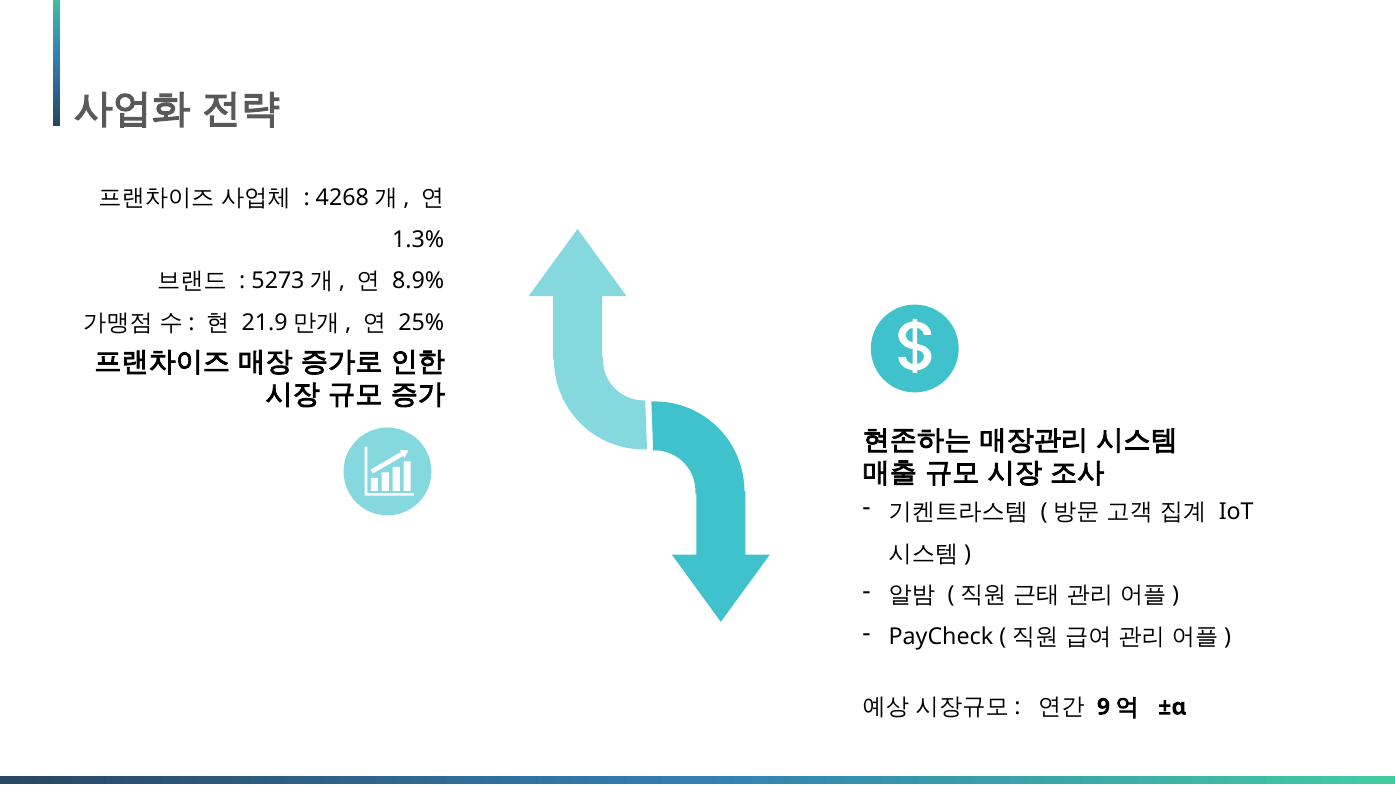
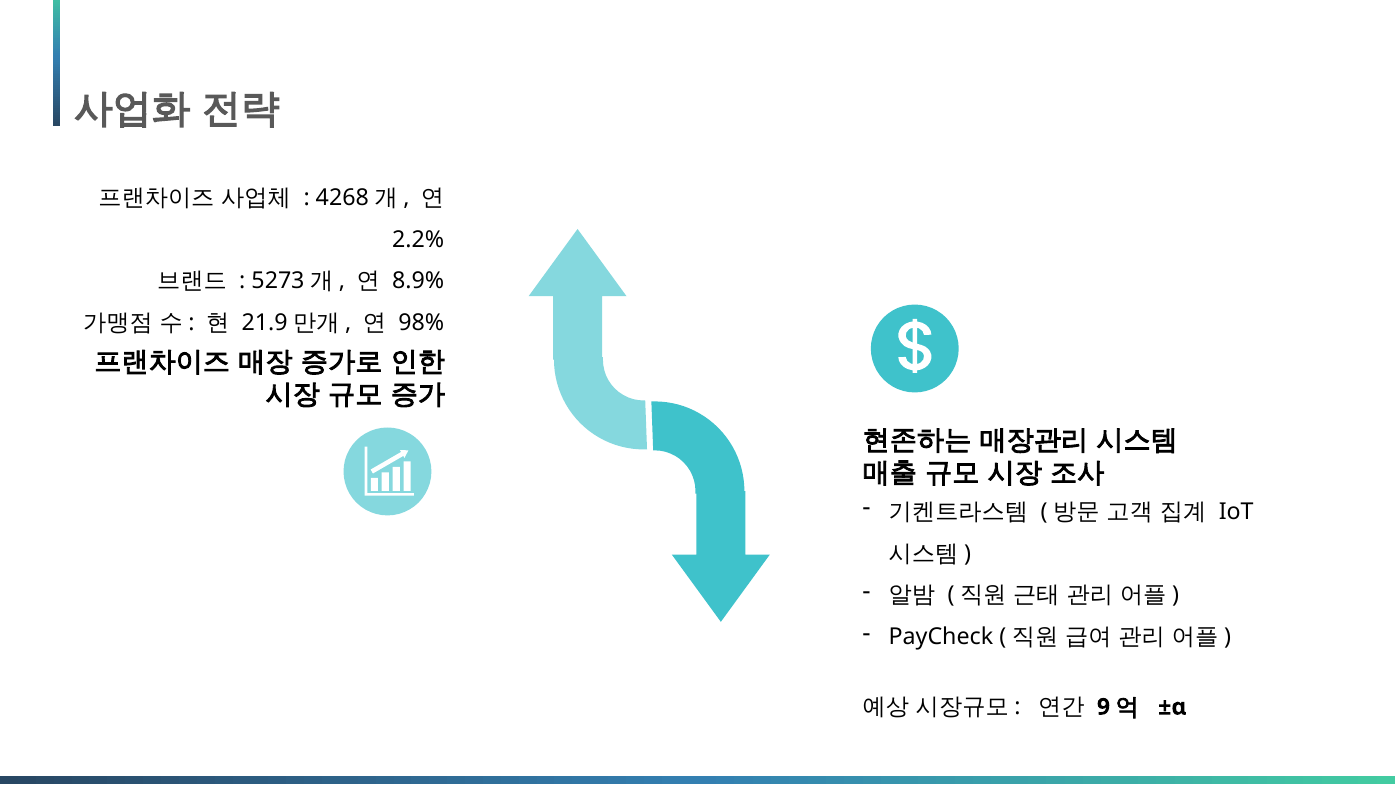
1.3%: 1.3% -> 2.2%
25%: 25% -> 98%
